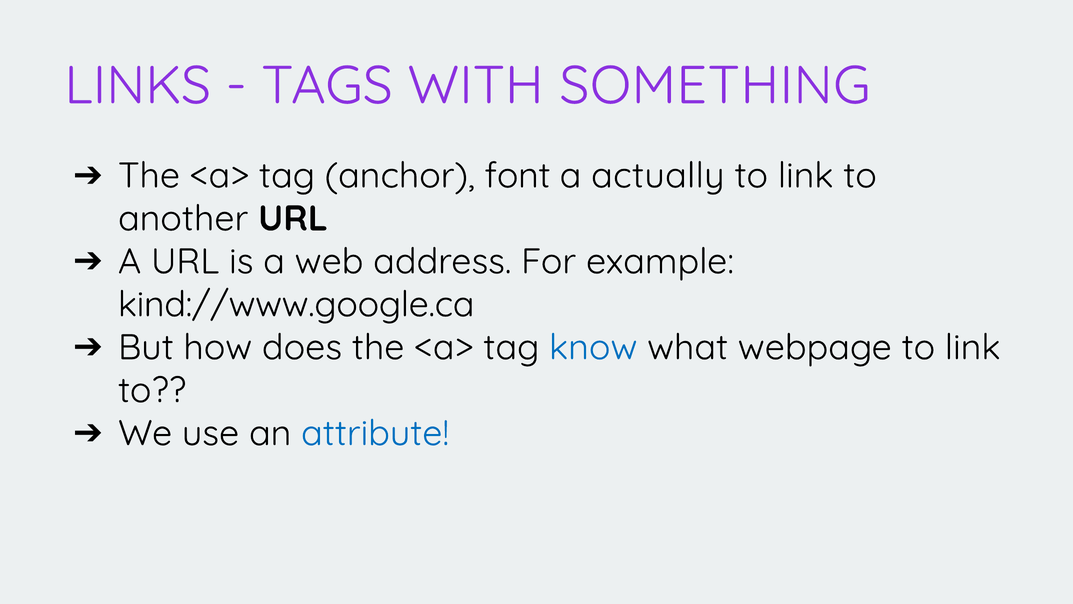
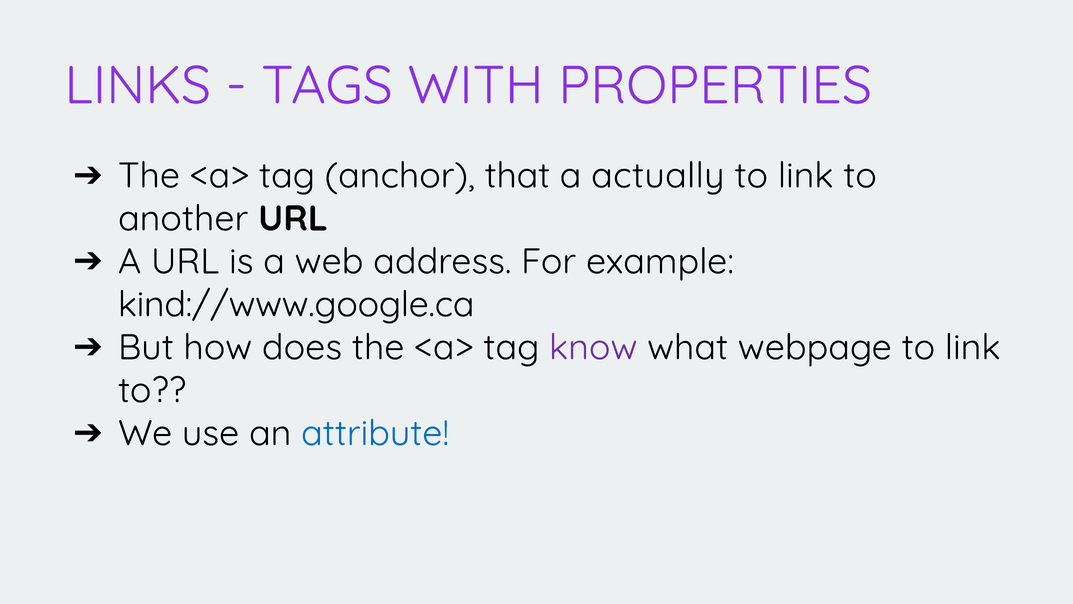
SOMETHING: SOMETHING -> PROPERTIES
font: font -> that
know colour: blue -> purple
